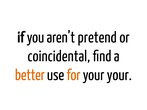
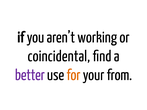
pretend: pretend -> working
better colour: orange -> purple
your your: your -> from
